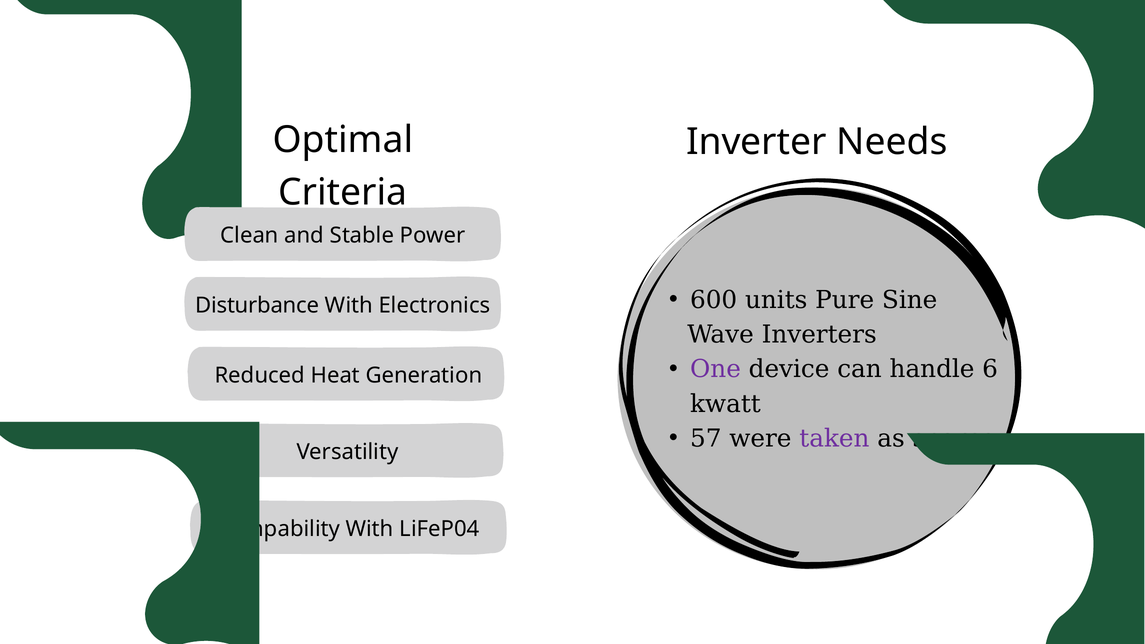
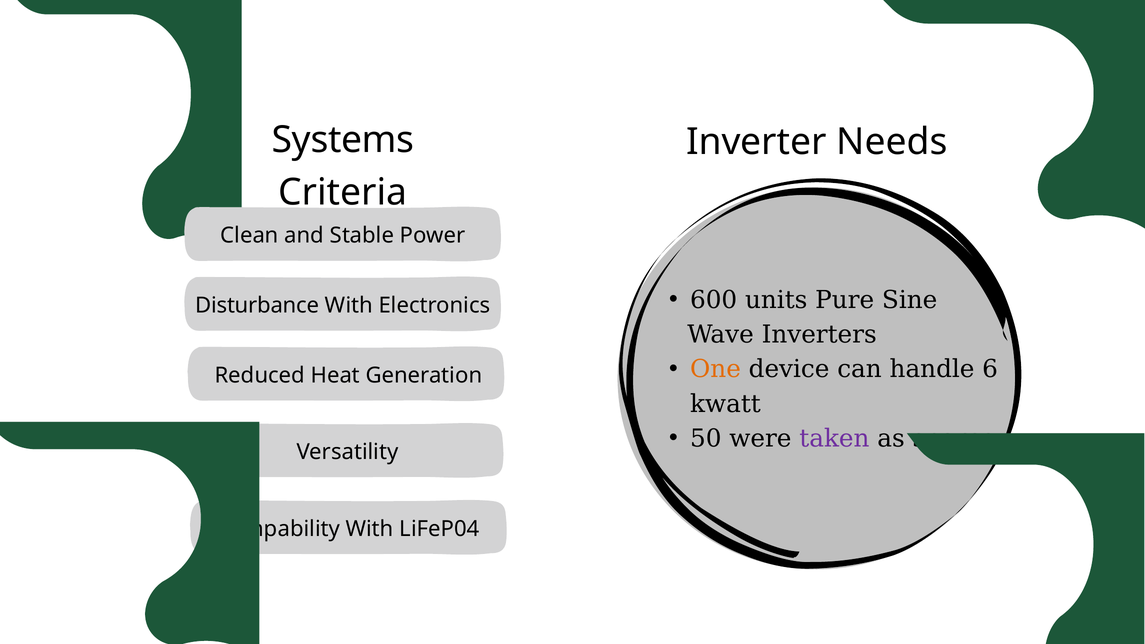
Optimal: Optimal -> Systems
One colour: purple -> orange
57: 57 -> 50
